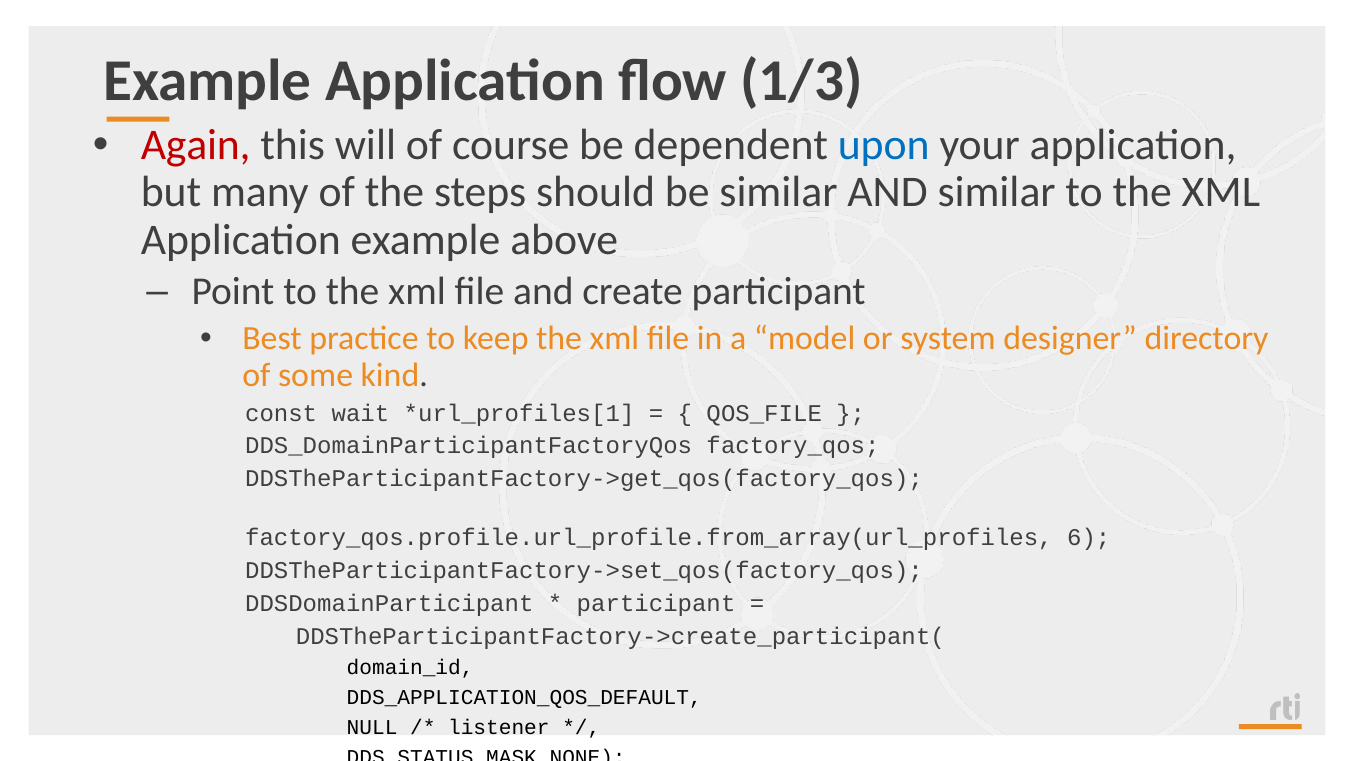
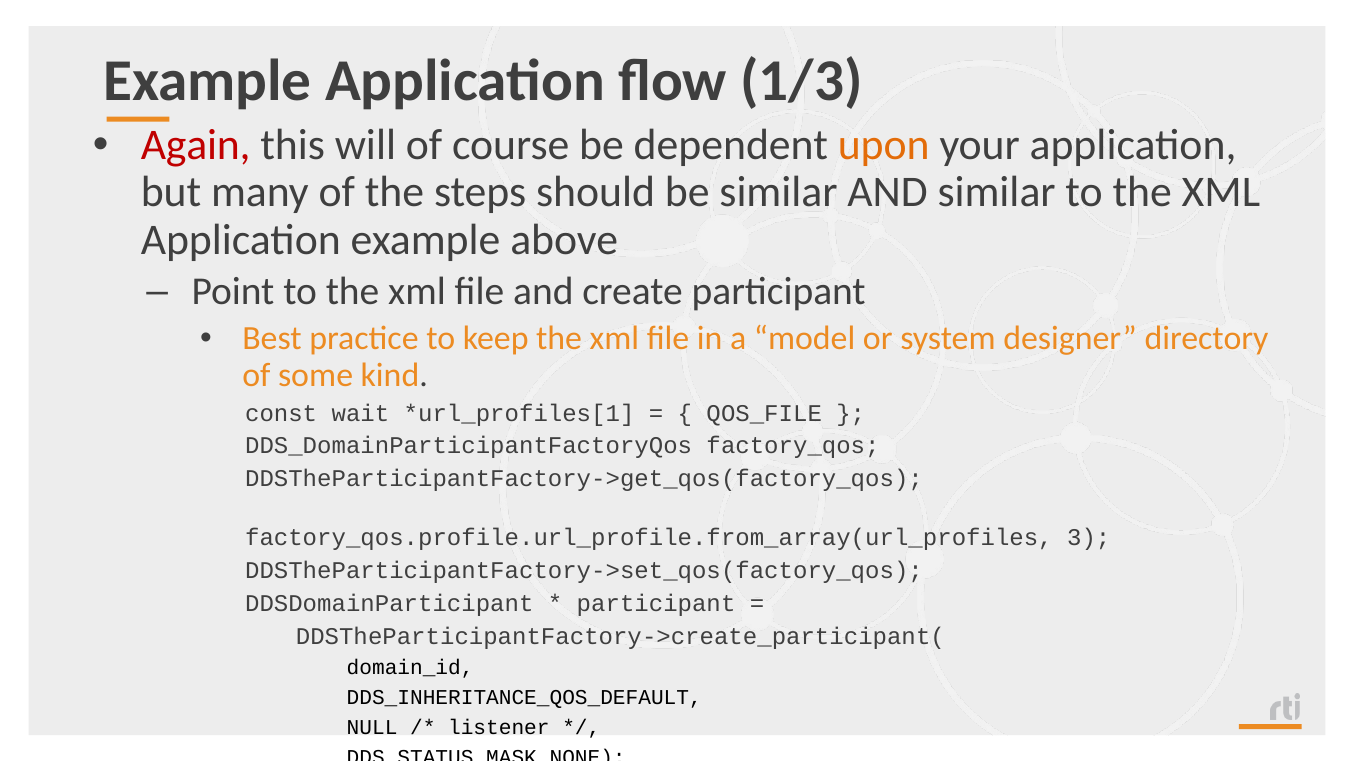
upon colour: blue -> orange
6: 6 -> 3
DDS_APPLICATION_QOS_DEFAULT: DDS_APPLICATION_QOS_DEFAULT -> DDS_INHERITANCE_QOS_DEFAULT
